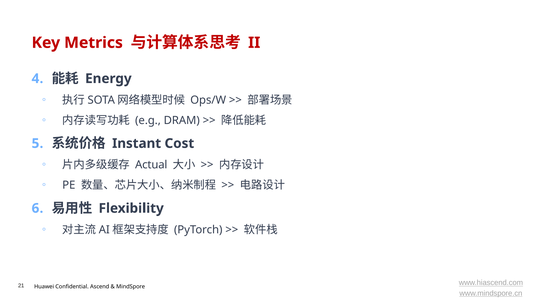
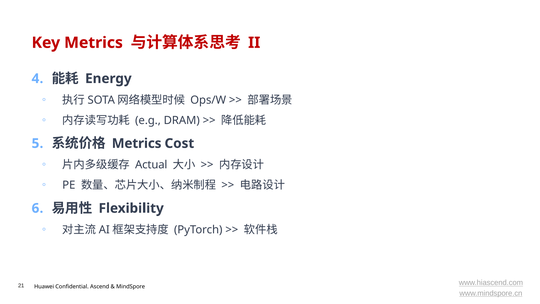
Instant at (137, 143): Instant -> Metrics
